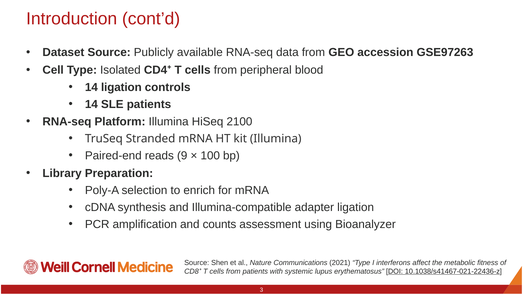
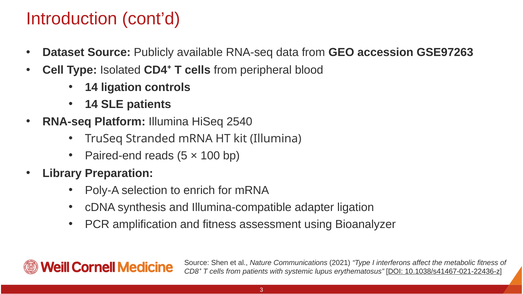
2100: 2100 -> 2540
9: 9 -> 5
and counts: counts -> fitness
